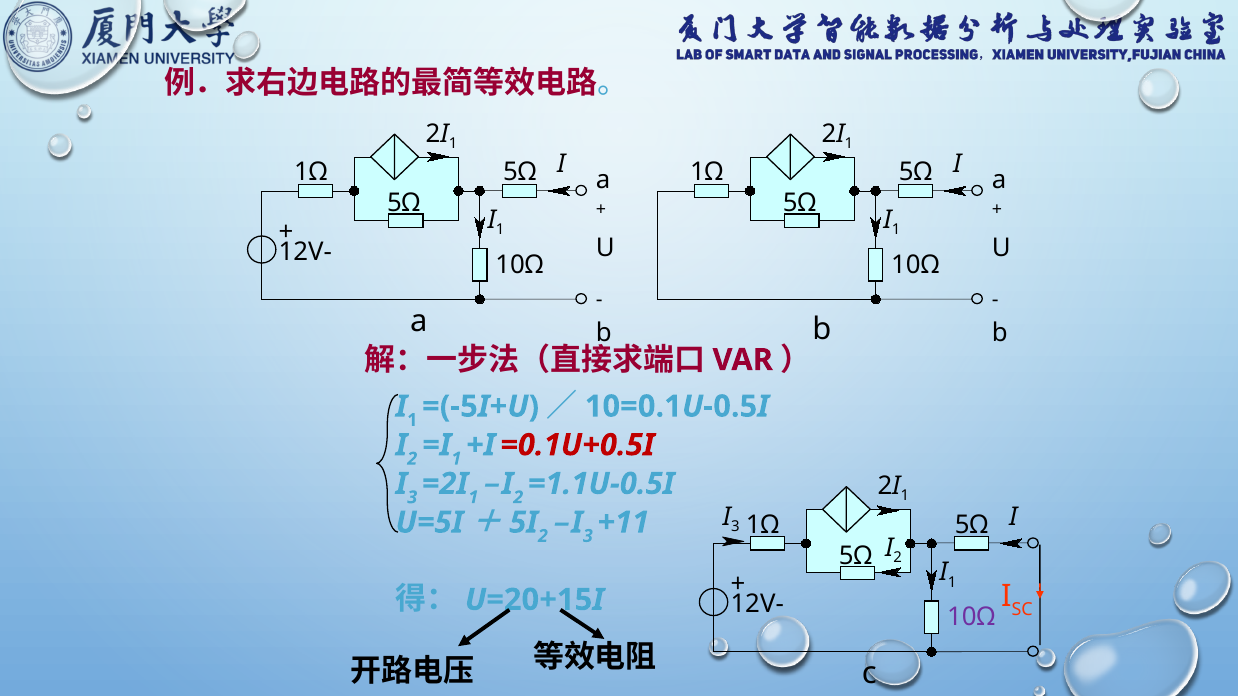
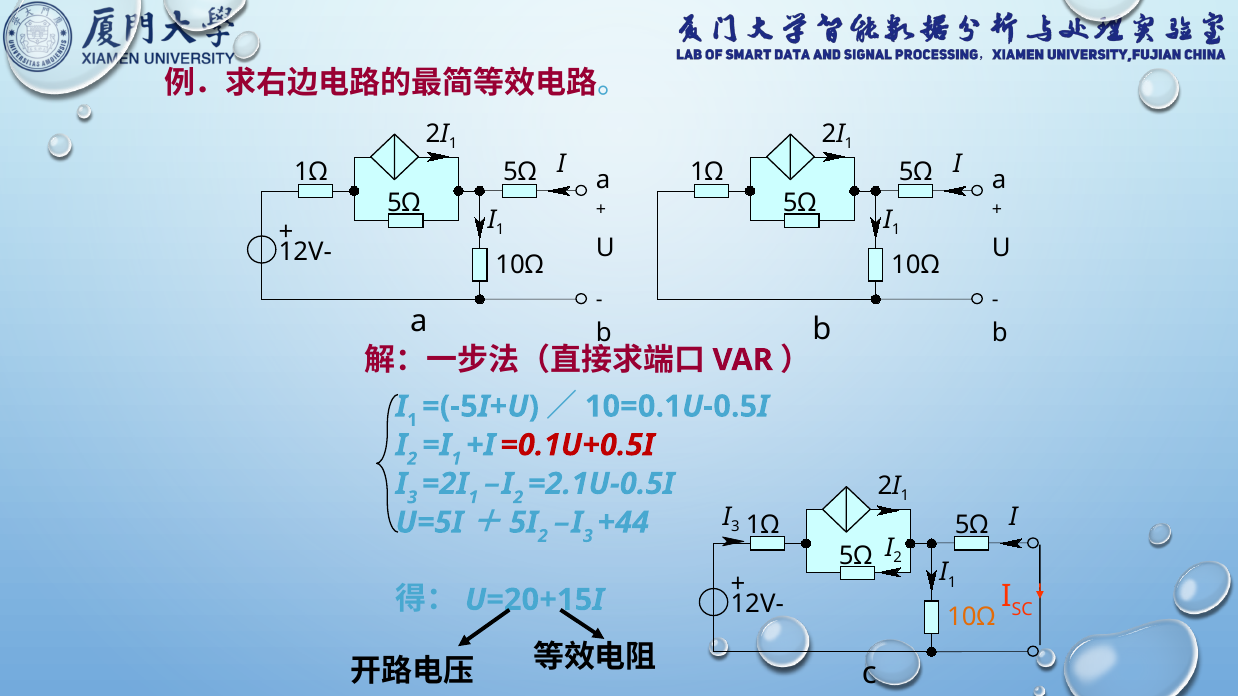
=1.1U-0.5I: =1.1U-0.5I -> =2.1U-0.5I
+11: +11 -> +44
10Ω at (971, 618) colour: purple -> orange
